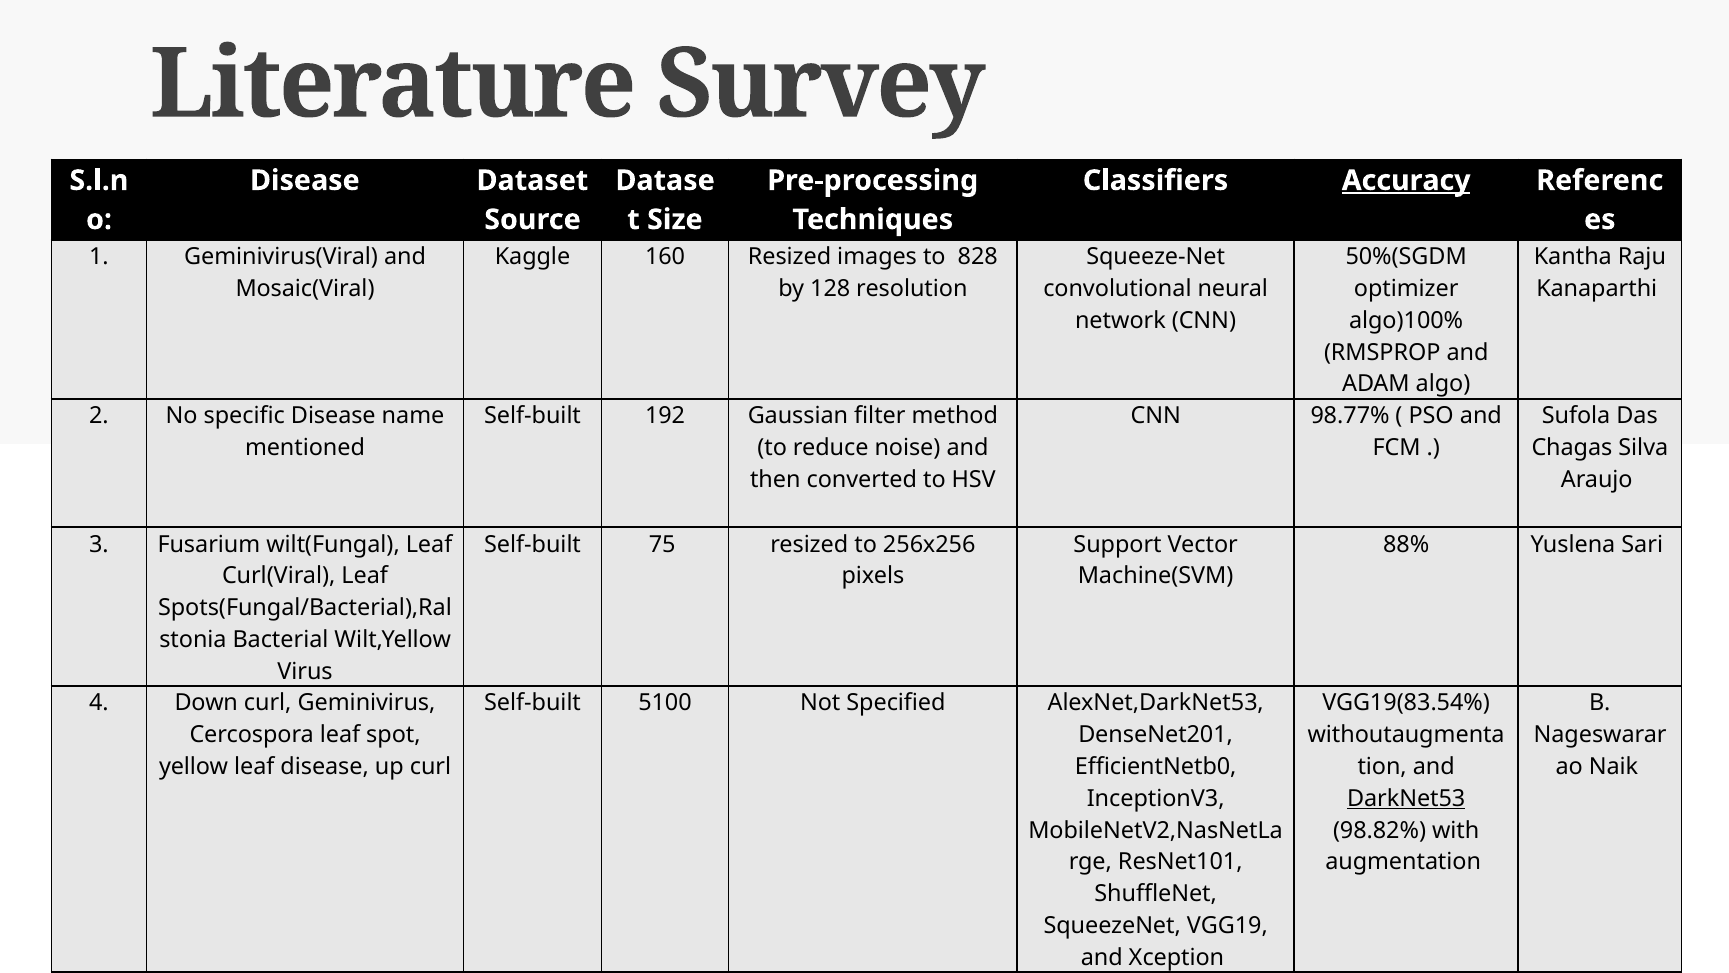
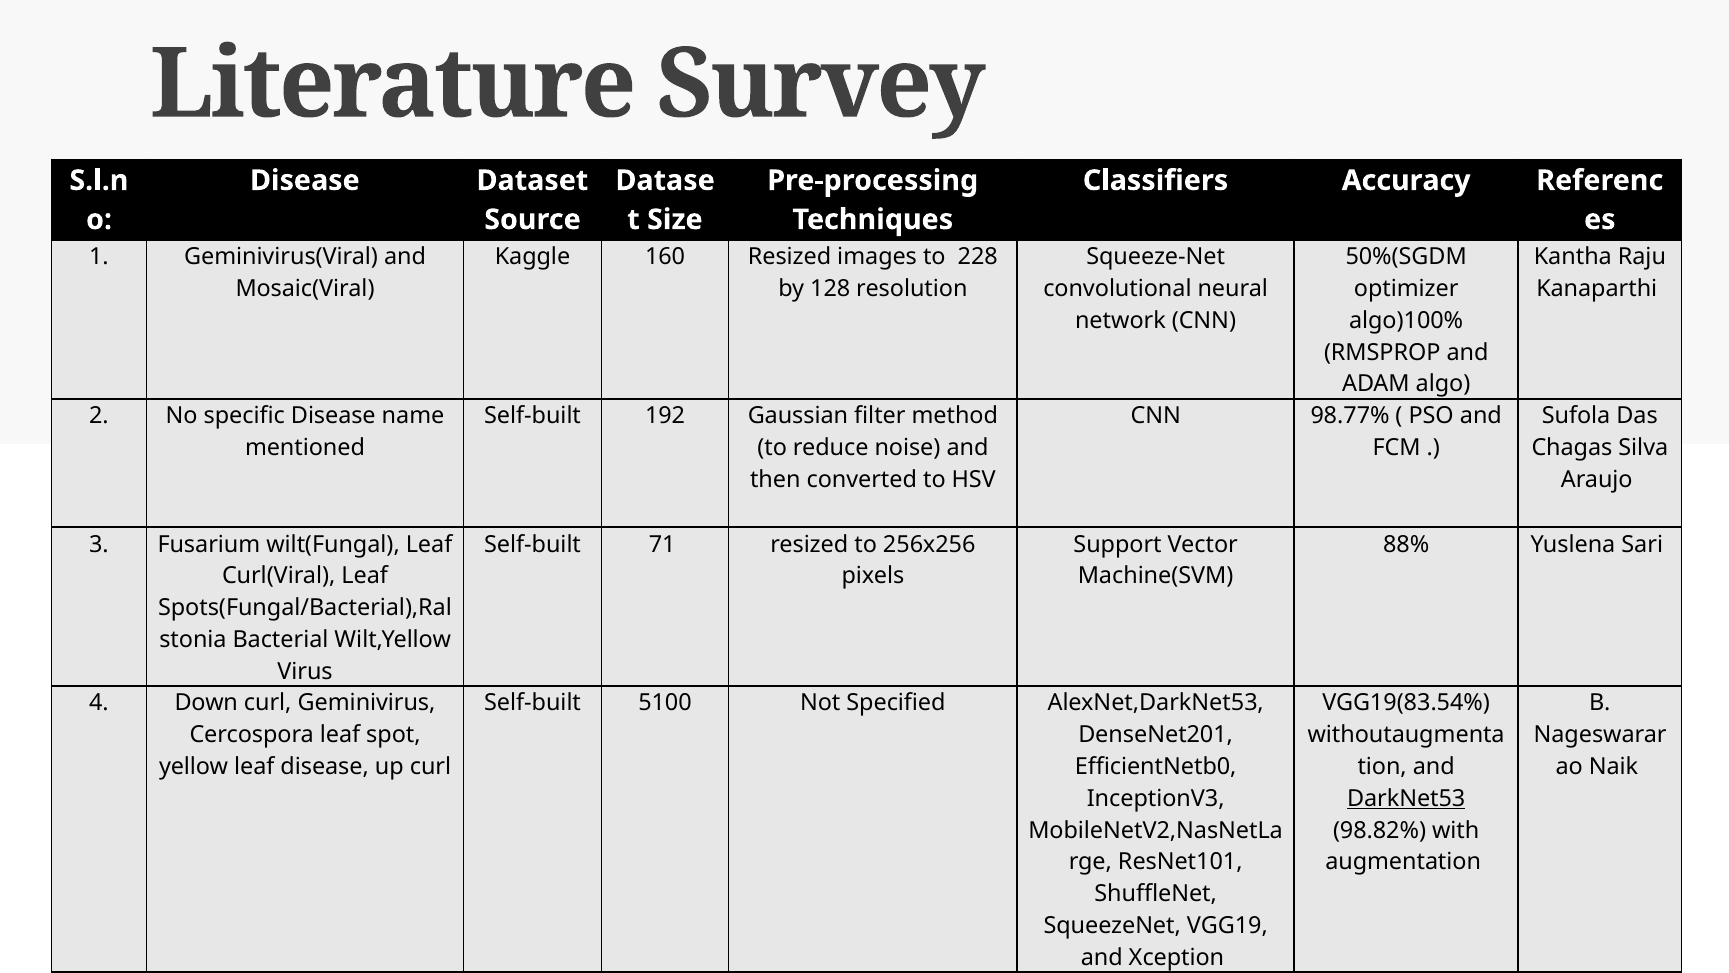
Accuracy underline: present -> none
828: 828 -> 228
75: 75 -> 71
